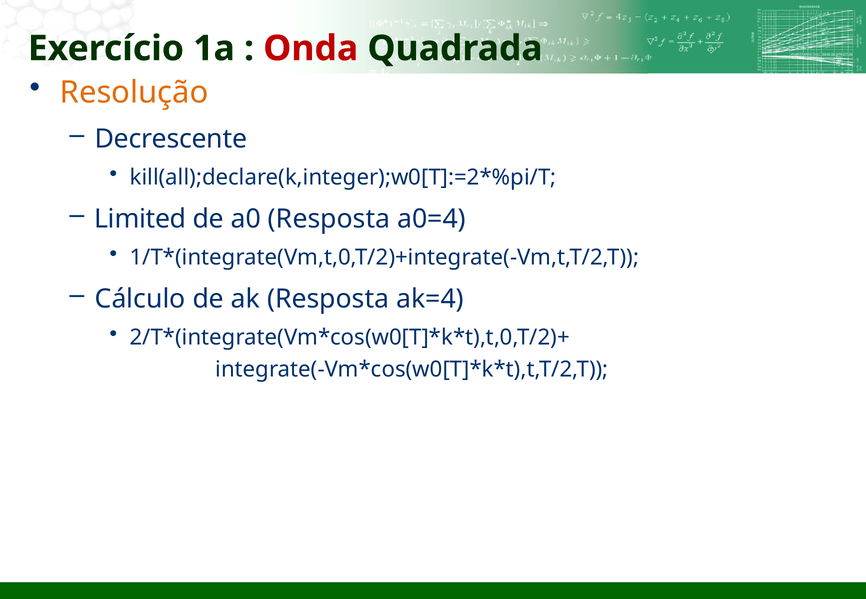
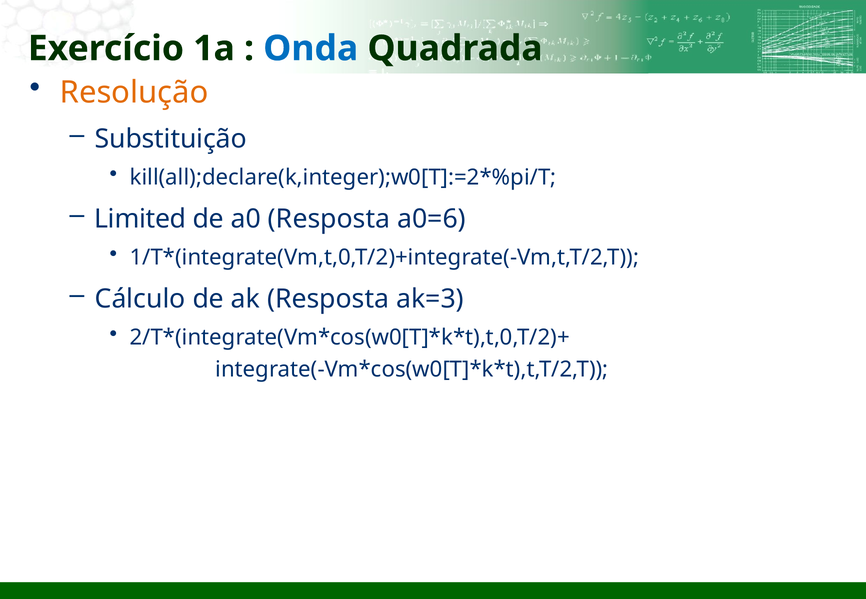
Onda colour: red -> blue
Decrescente: Decrescente -> Substituição
a0=4: a0=4 -> a0=6
ak=4: ak=4 -> ak=3
